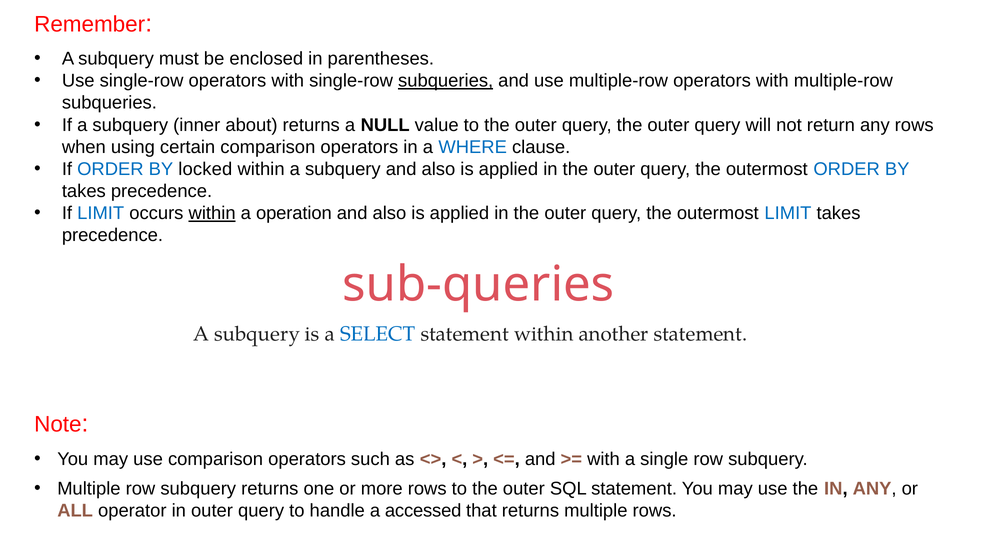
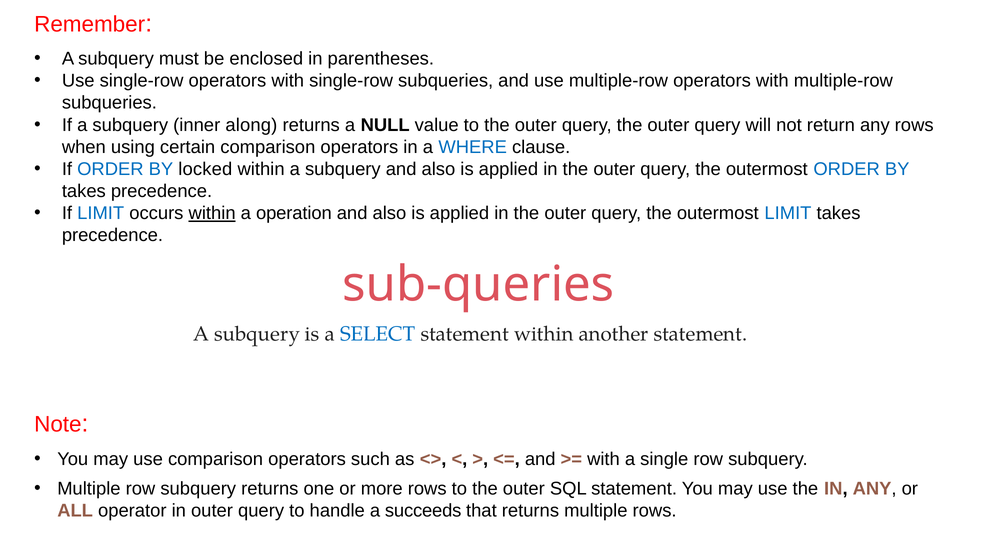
subqueries at (446, 81) underline: present -> none
about: about -> along
accessed: accessed -> succeeds
